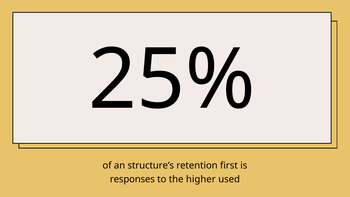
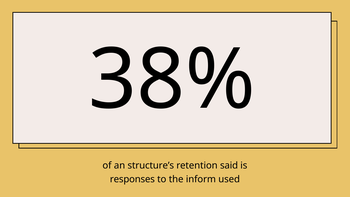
25%: 25% -> 38%
first: first -> said
higher: higher -> inform
